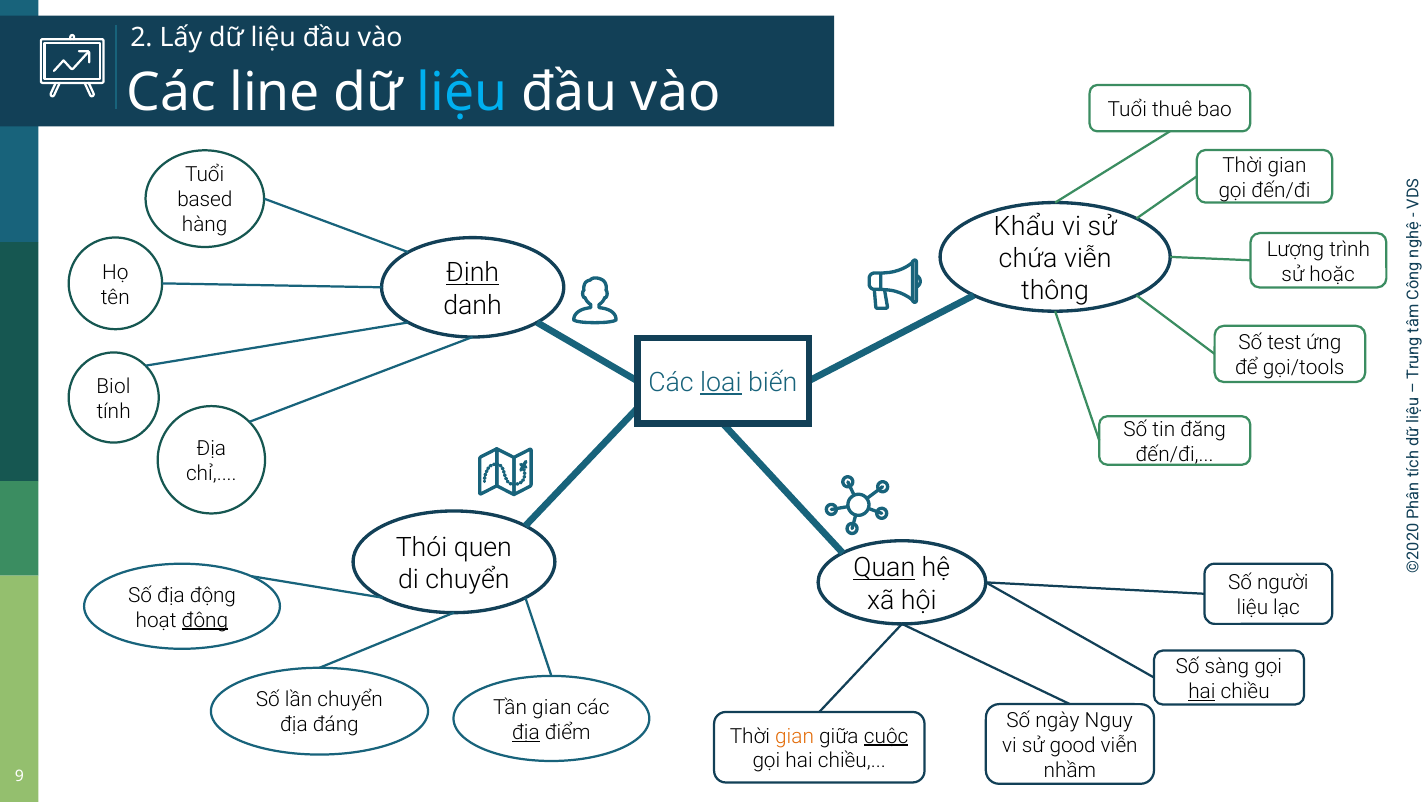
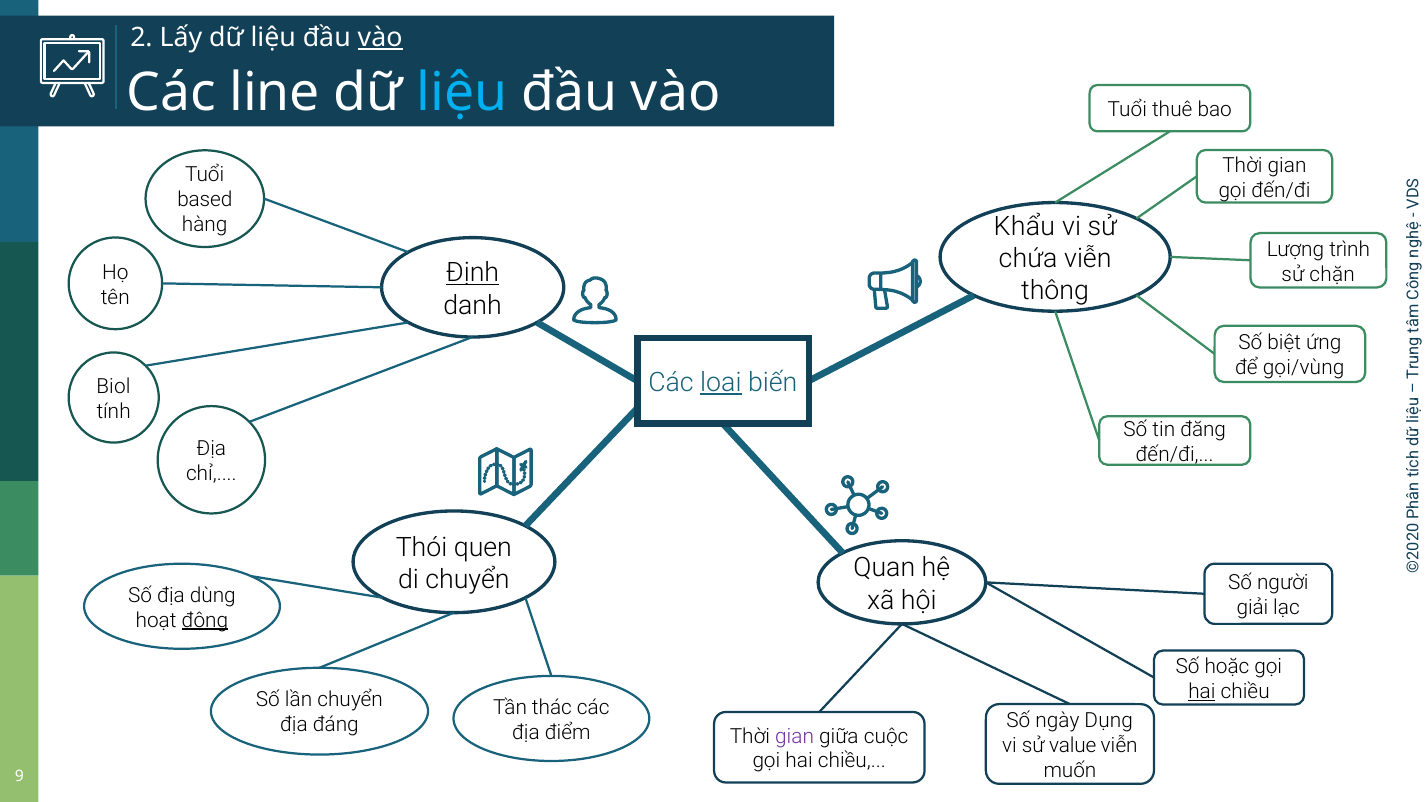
vào at (380, 37) underline: none -> present
hoặc: hoặc -> chặn
test: test -> biệt
gọi/tools: gọi/tools -> gọi/vùng
Quan underline: present -> none
địa động: động -> dùng
liệu at (1252, 608): liệu -> giải
sàng: sàng -> hoặc
Tần gian: gian -> thác
Nguy: Nguy -> Dụng
địa at (526, 732) underline: present -> none
gian at (795, 736) colour: orange -> purple
cuộc underline: present -> none
good: good -> value
nhầm: nhầm -> muốn
